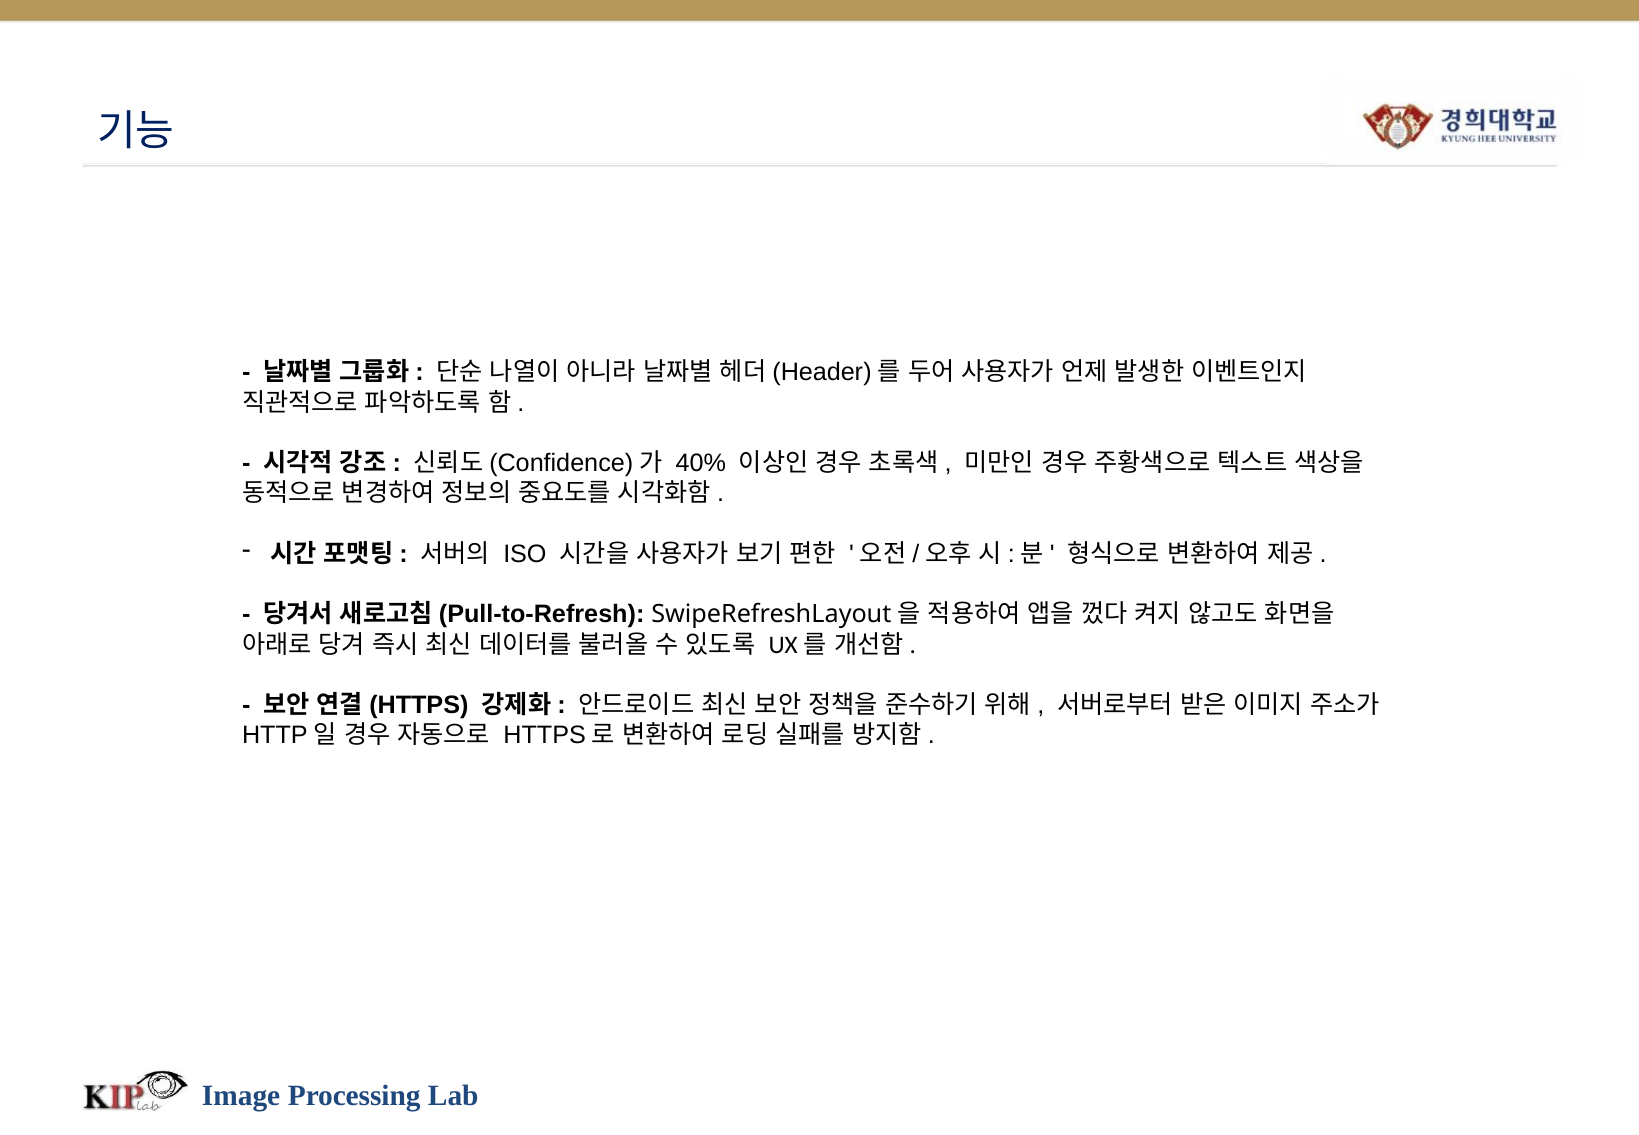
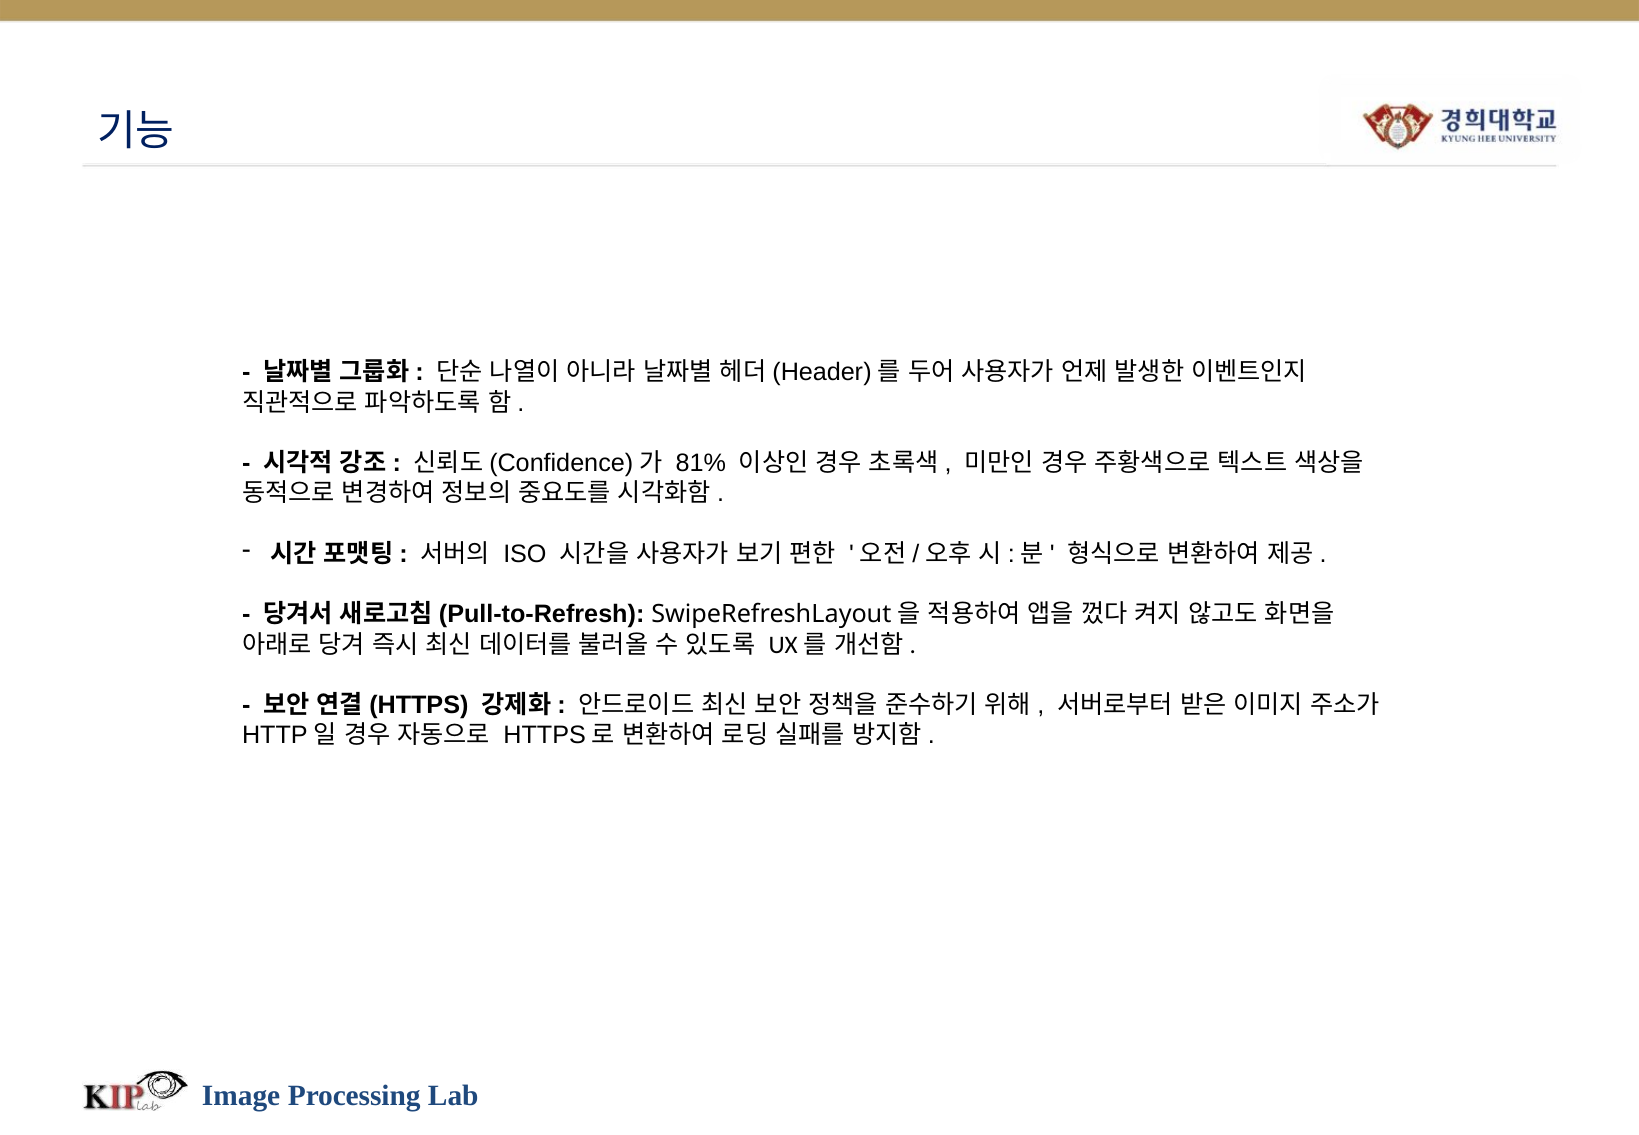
40%: 40% -> 81%
